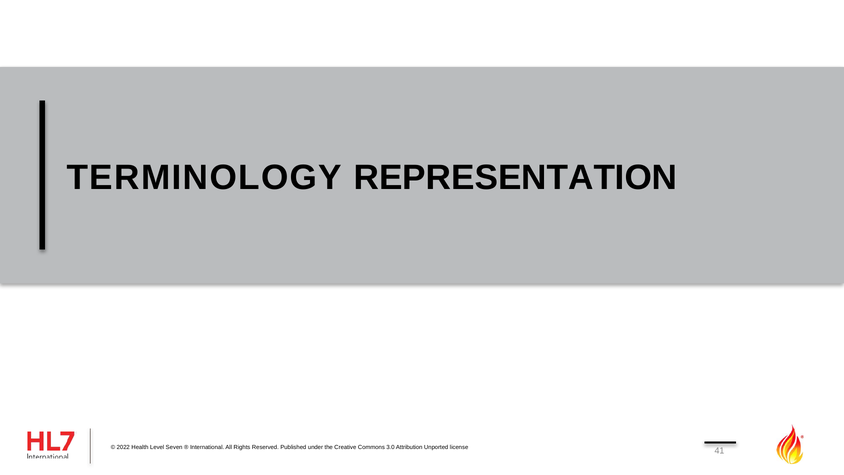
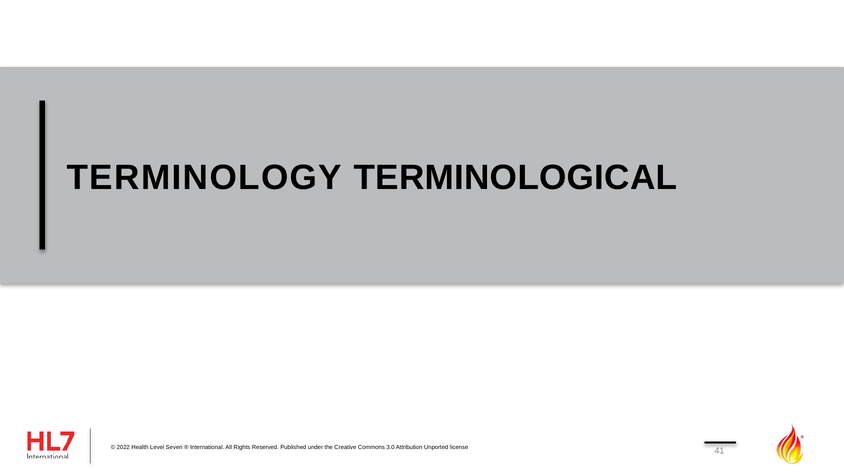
REPRESENTATION: REPRESENTATION -> TERMINOLOGICAL
